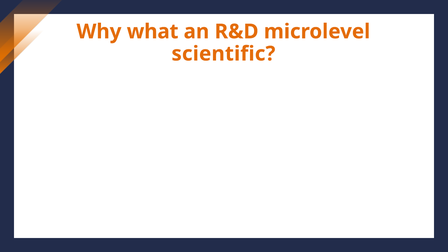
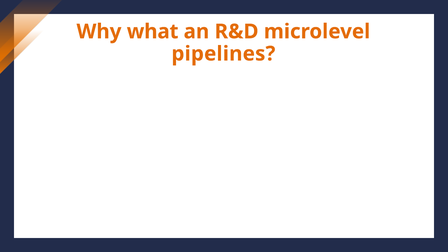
scientific: scientific -> pipelines
